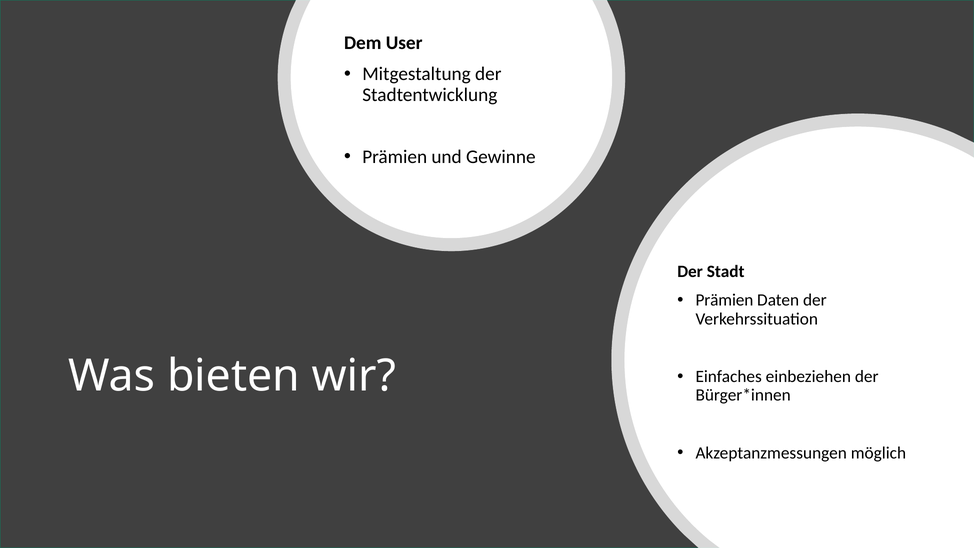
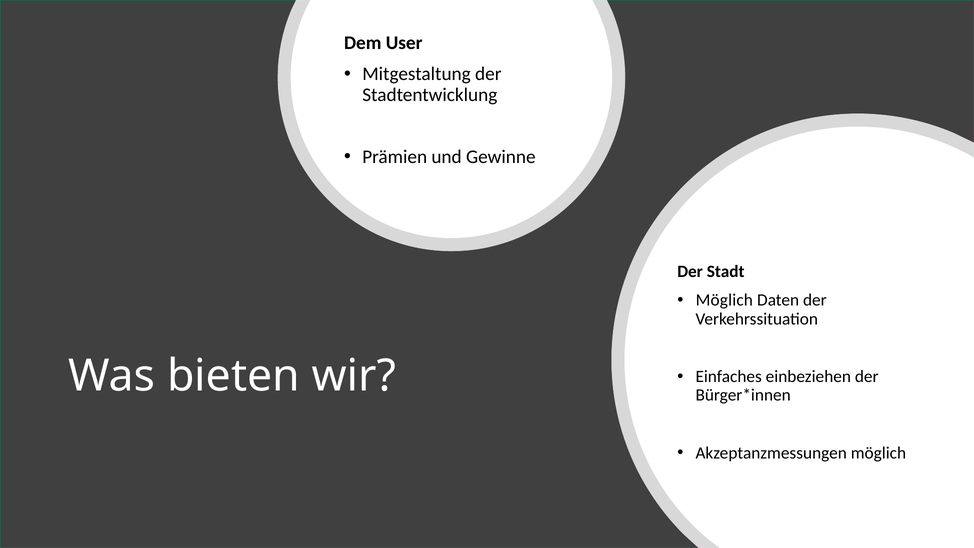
Prämien at (724, 300): Prämien -> Möglich
